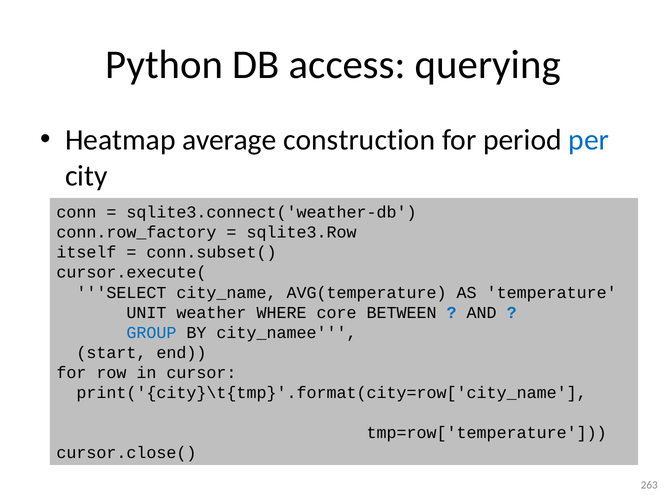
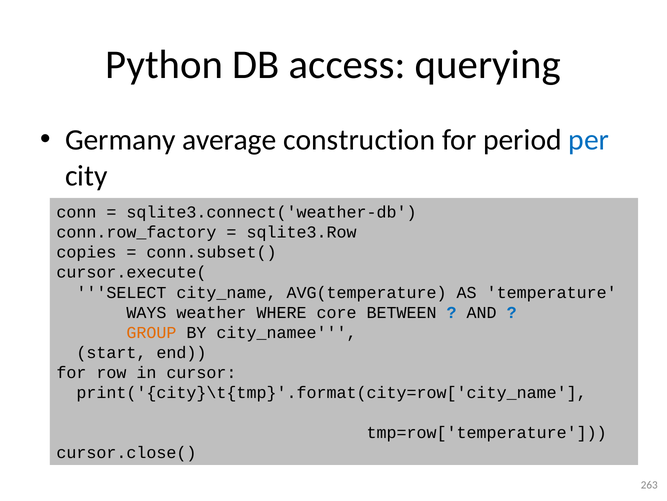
Heatmap: Heatmap -> Germany
itself: itself -> copies
UNIT: UNIT -> WAYS
GROUP colour: blue -> orange
